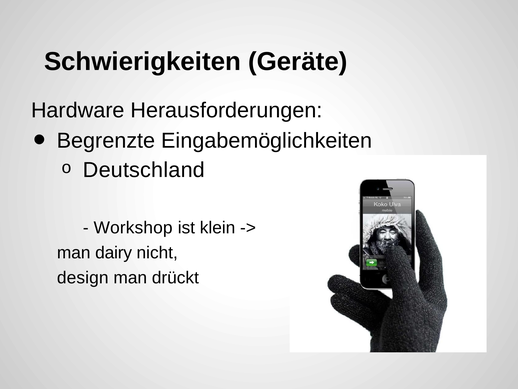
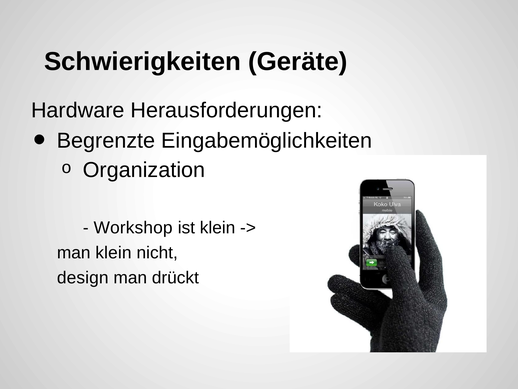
Deutschland: Deutschland -> Organization
man dairy: dairy -> klein
